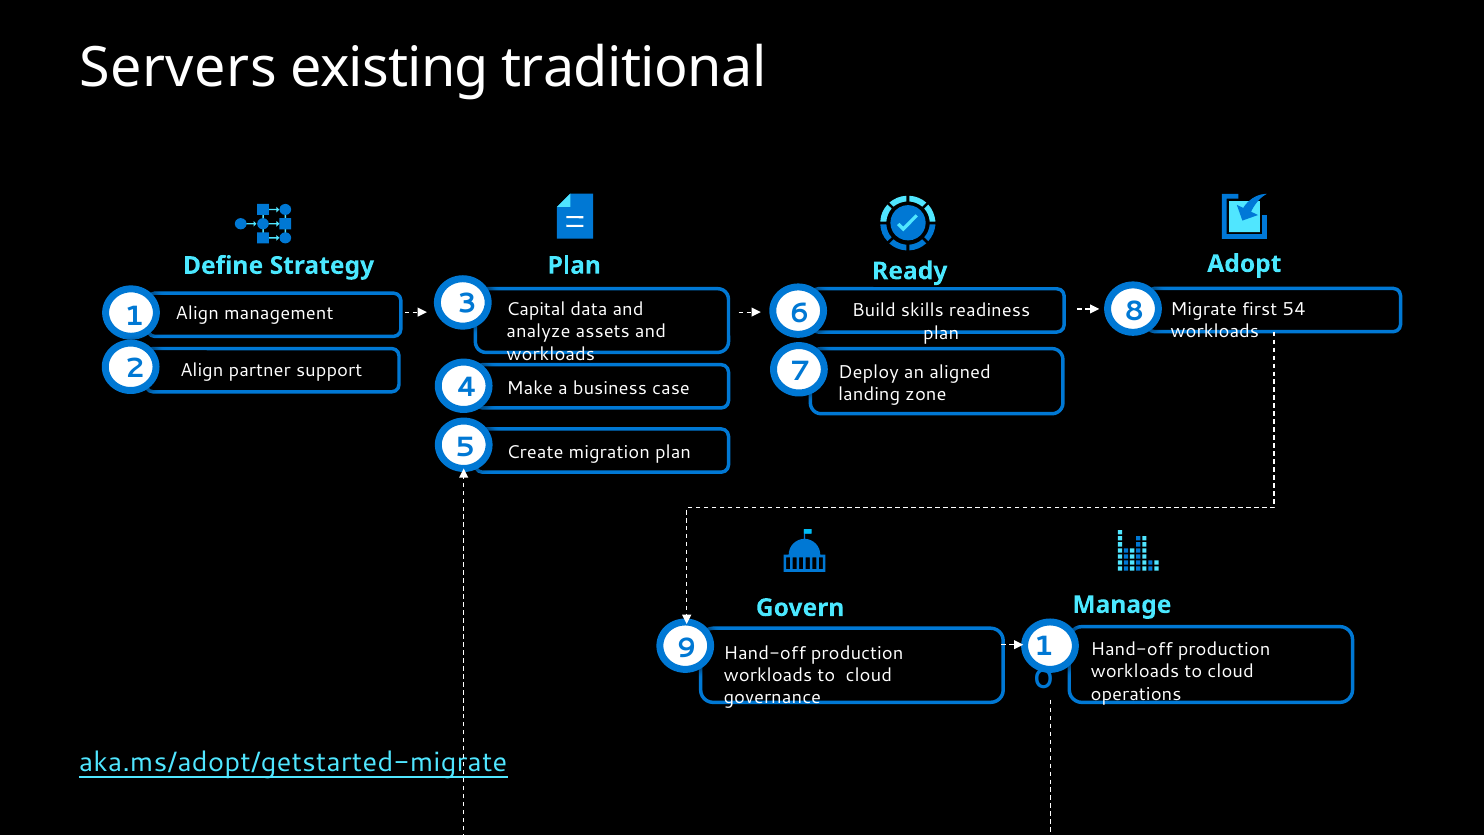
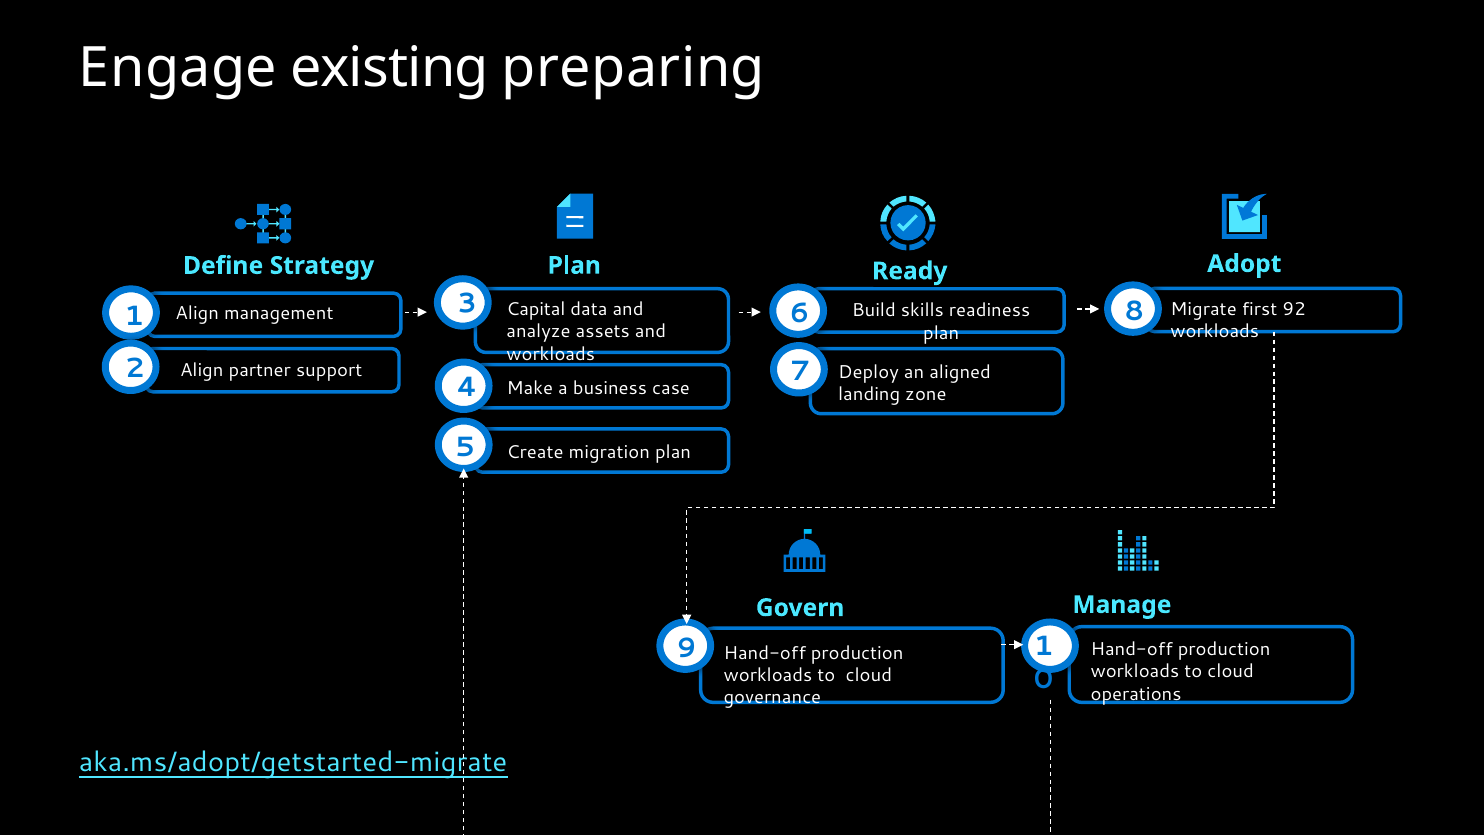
Servers: Servers -> Engage
traditional: traditional -> preparing
54: 54 -> 92
